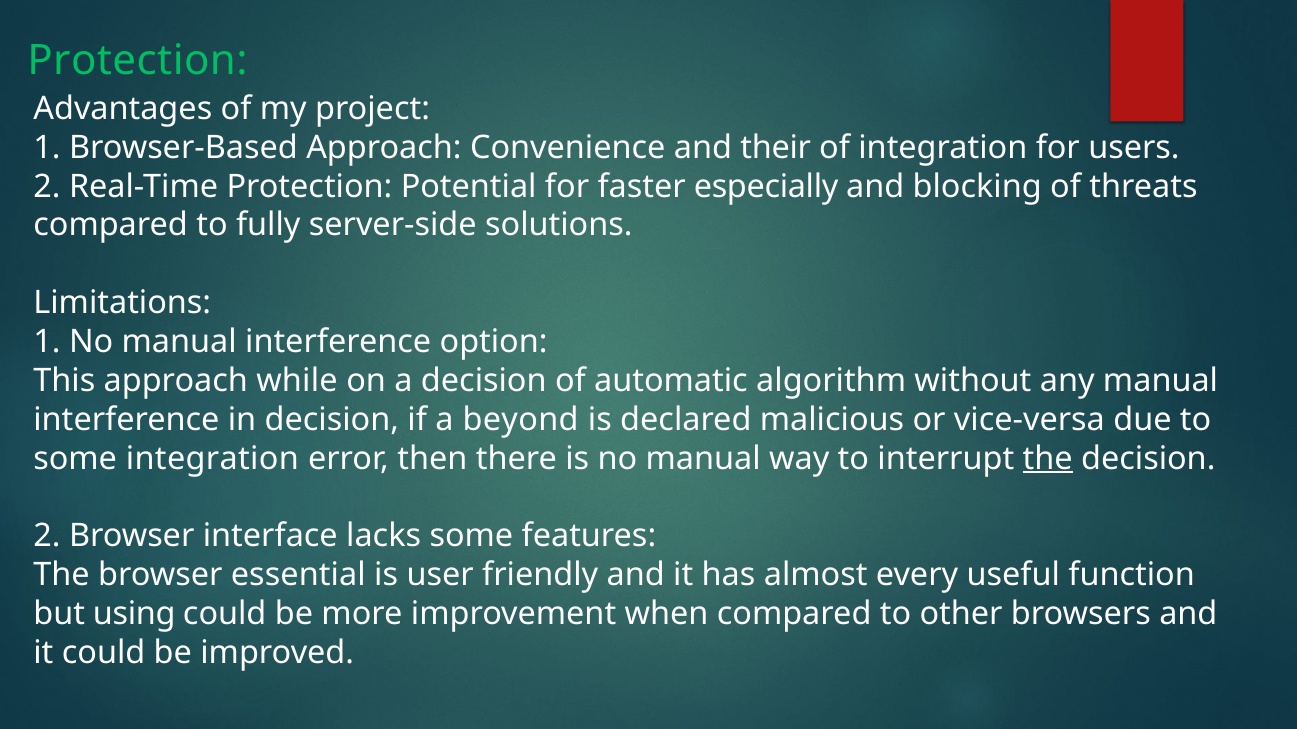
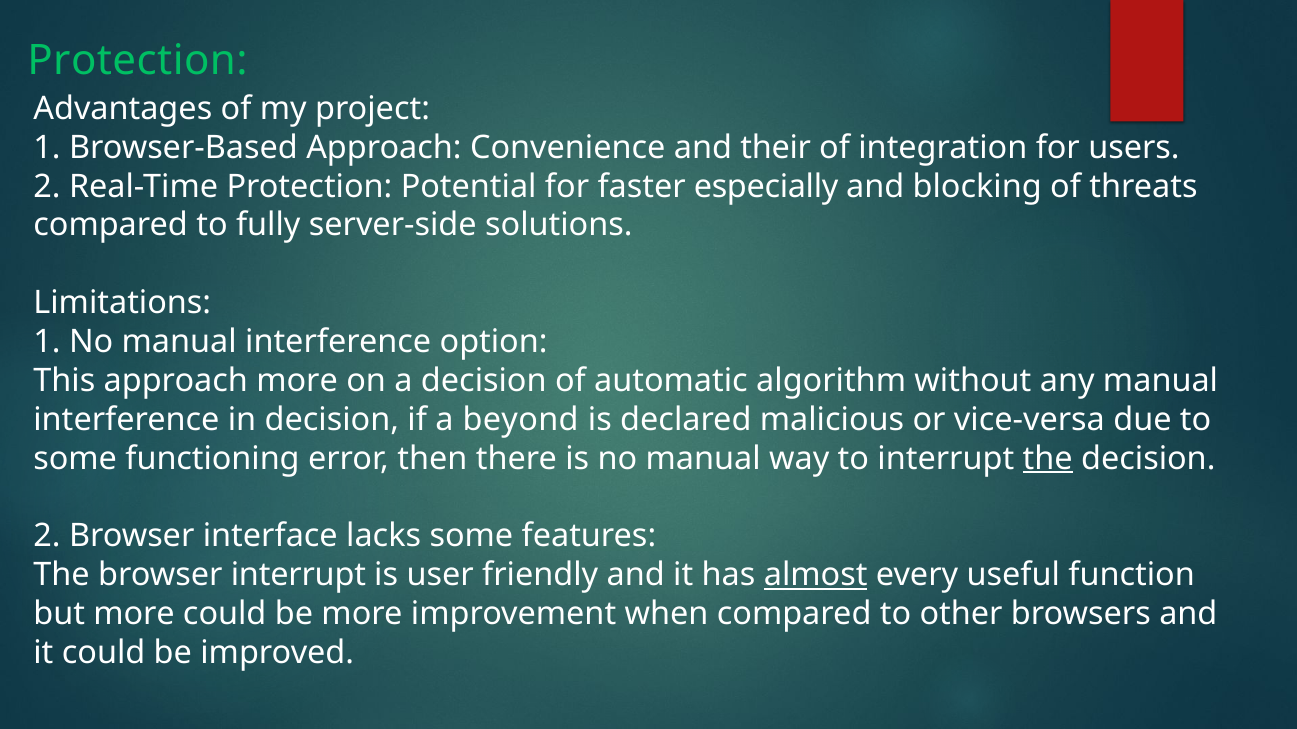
approach while: while -> more
some integration: integration -> functioning
browser essential: essential -> interrupt
almost underline: none -> present
but using: using -> more
